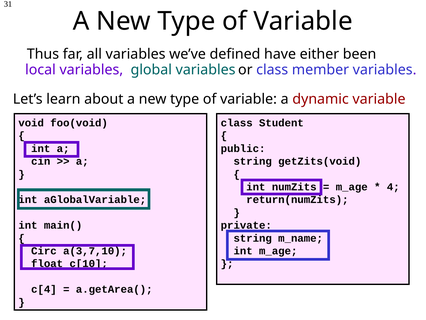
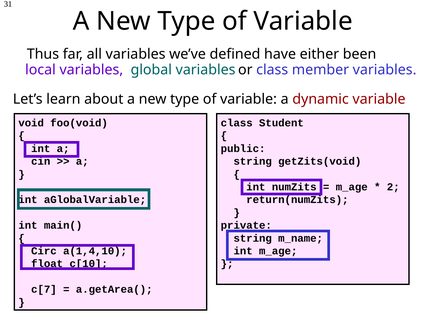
4: 4 -> 2
a(3,7,10: a(3,7,10 -> a(1,4,10
c[4: c[4 -> c[7
